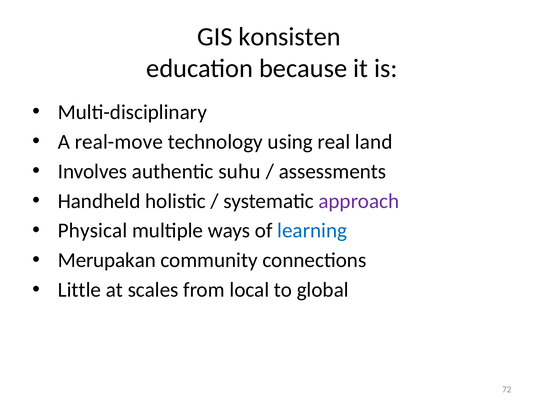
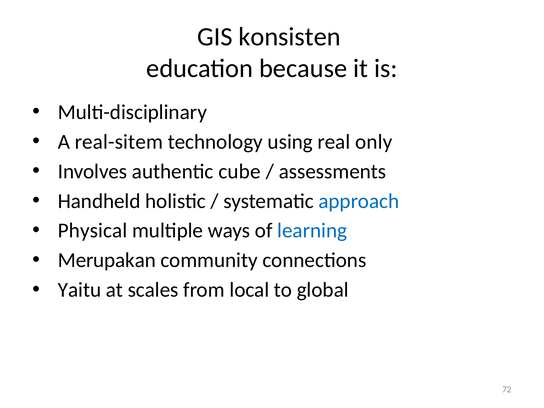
real-move: real-move -> real-sitem
land: land -> only
suhu: suhu -> cube
approach colour: purple -> blue
Little: Little -> Yaitu
